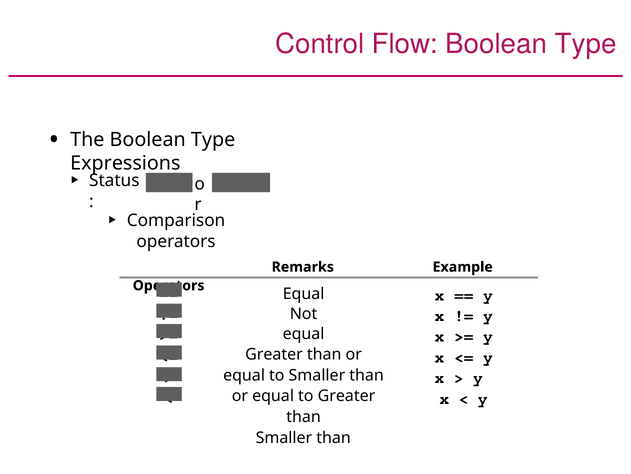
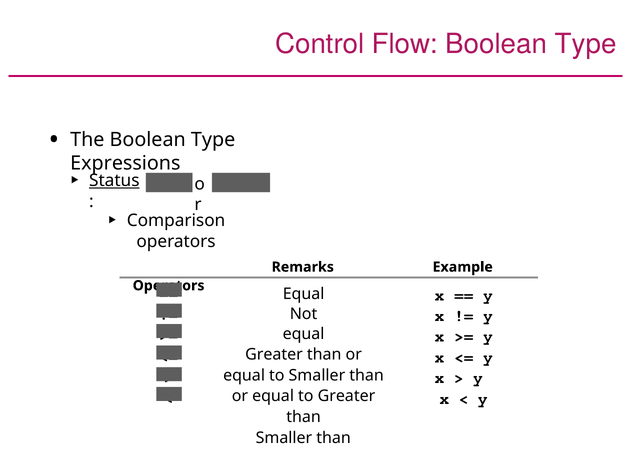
Status underline: none -> present
